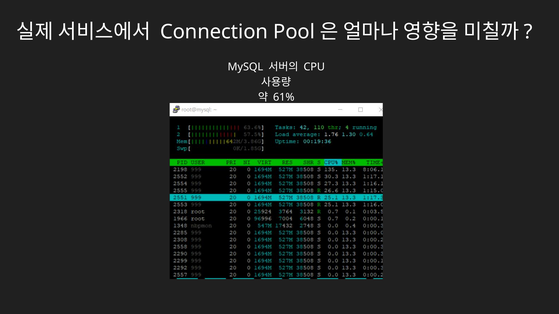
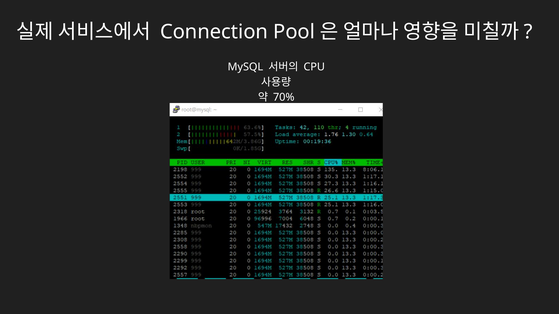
61%: 61% -> 70%
